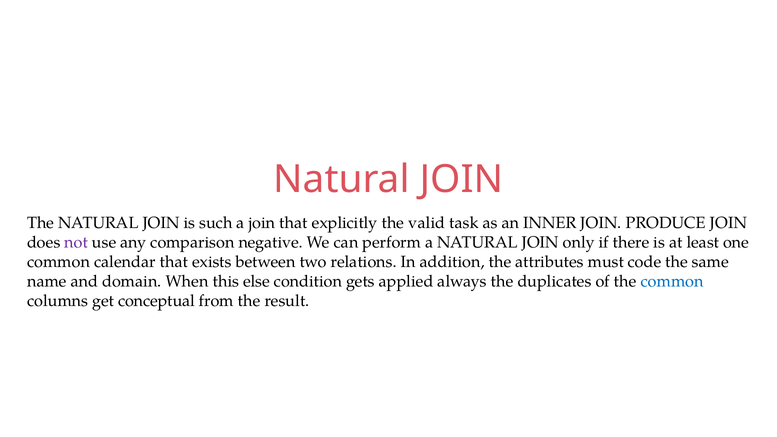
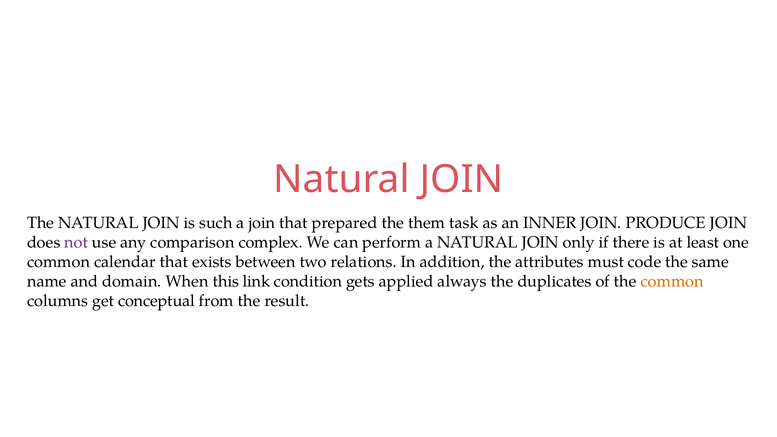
explicitly: explicitly -> prepared
valid: valid -> them
negative: negative -> complex
else: else -> link
common at (672, 281) colour: blue -> orange
